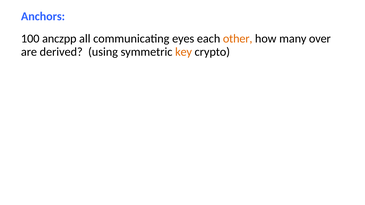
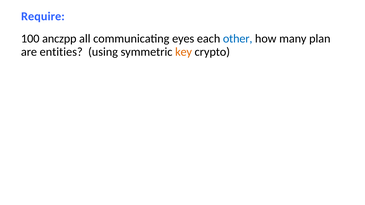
Anchors: Anchors -> Require
other colour: orange -> blue
over: over -> plan
derived: derived -> entities
